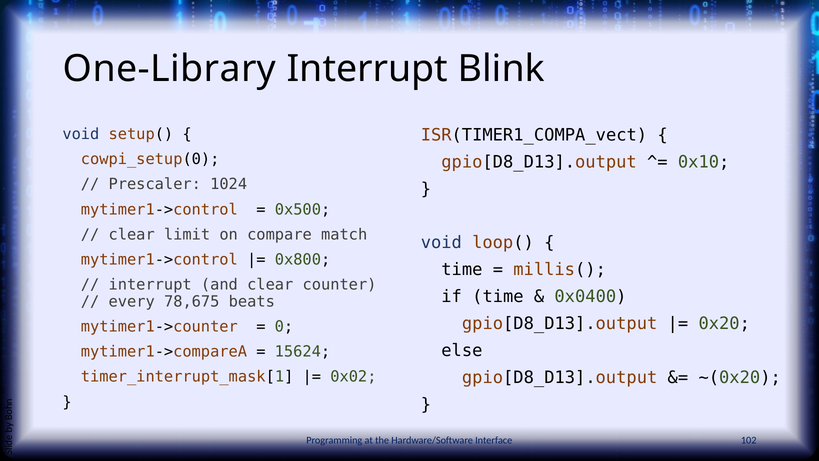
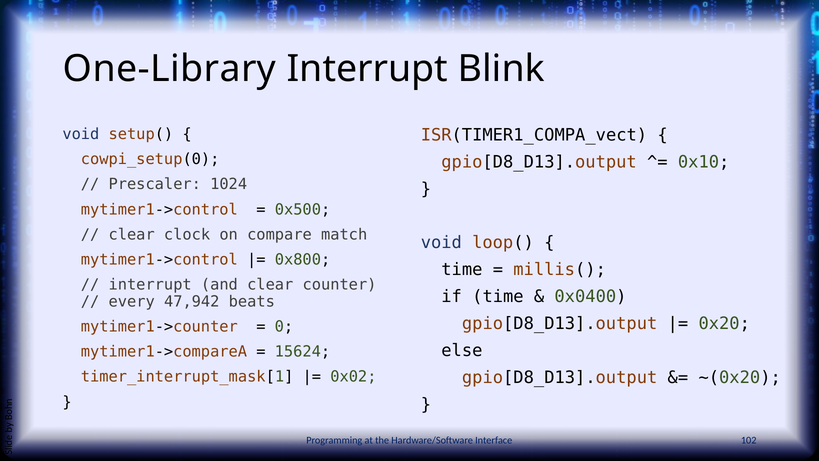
limit: limit -> clock
78,675: 78,675 -> 47,942
